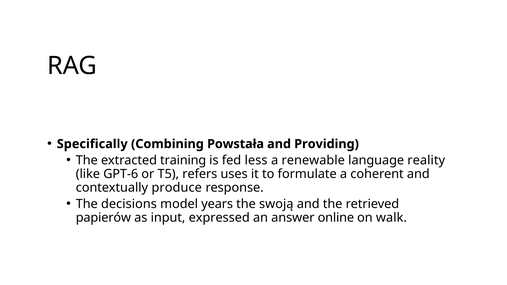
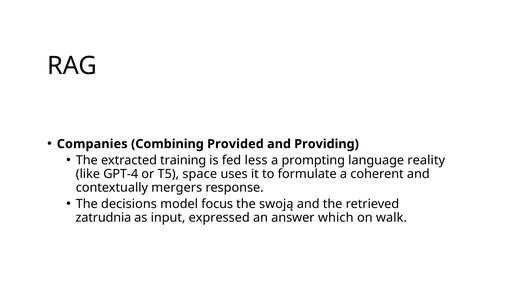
Specifically: Specifically -> Companies
Powstała: Powstała -> Provided
renewable: renewable -> prompting
GPT-6: GPT-6 -> GPT-4
refers: refers -> space
produce: produce -> mergers
years: years -> focus
papierów: papierów -> zatrudnia
online: online -> which
